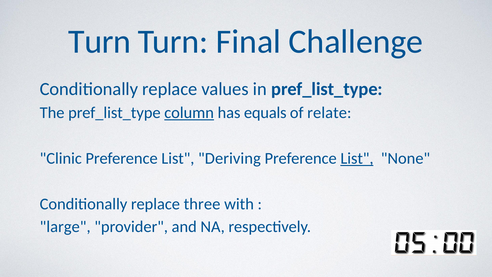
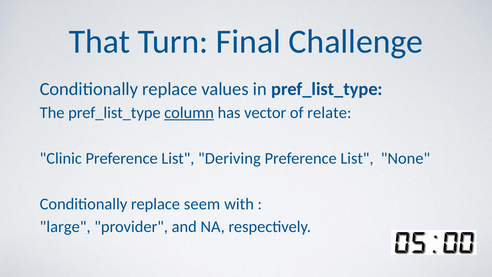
Turn at (100, 41): Turn -> That
equals: equals -> vector
List at (357, 158) underline: present -> none
three: three -> seem
